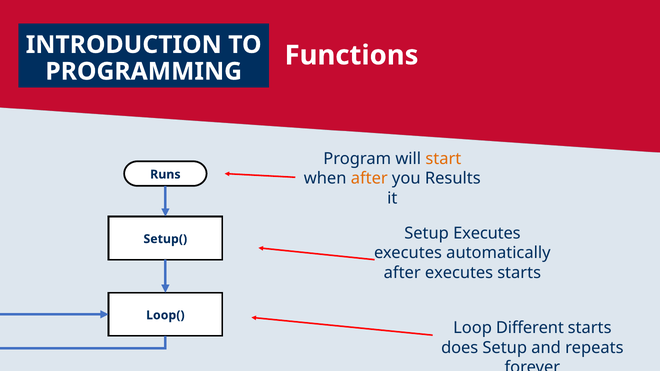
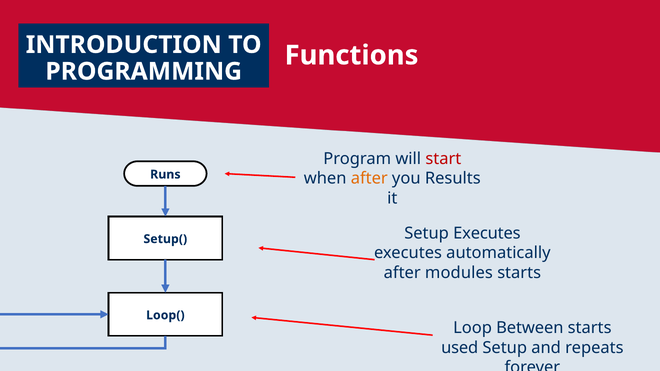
start colour: orange -> red
after executes: executes -> modules
Different: Different -> Between
does: does -> used
